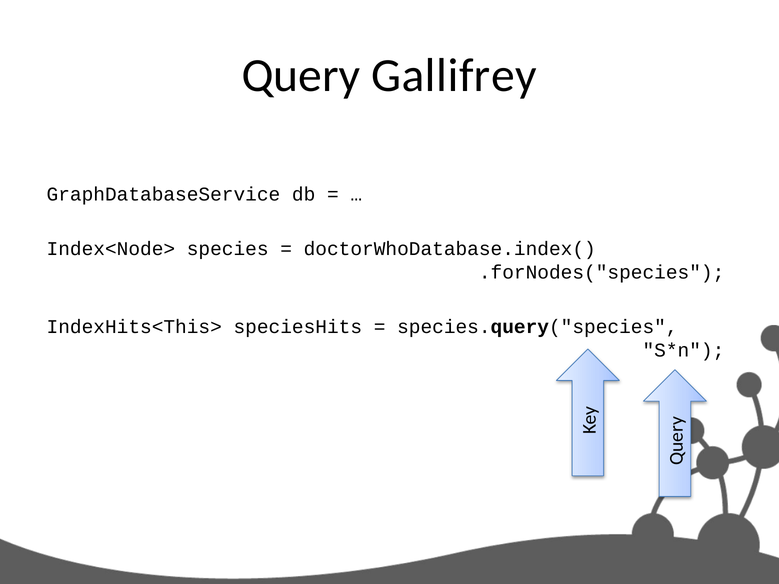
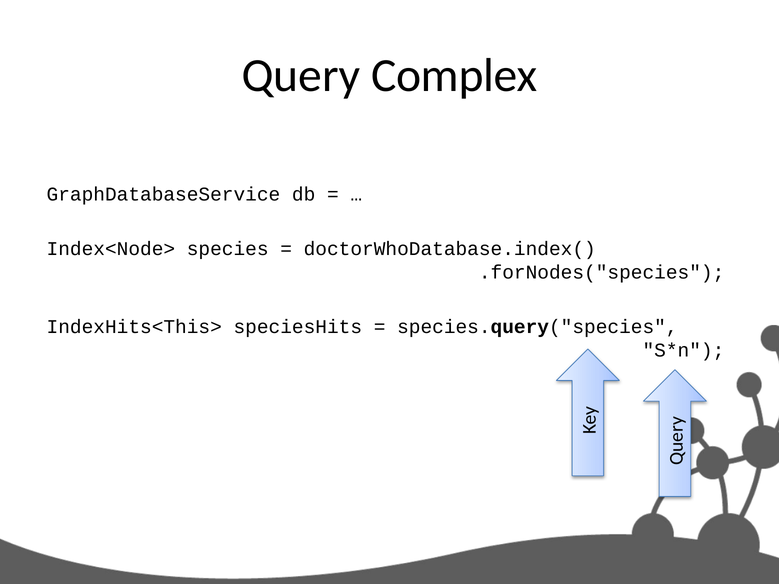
Gallifrey: Gallifrey -> Complex
